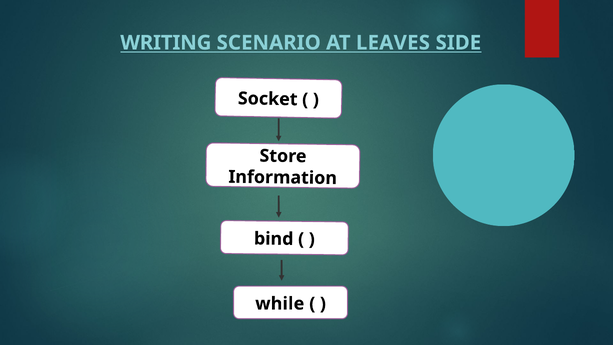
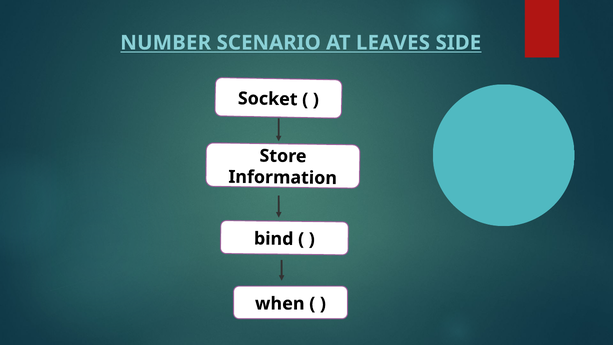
WRITING: WRITING -> NUMBER
while: while -> when
